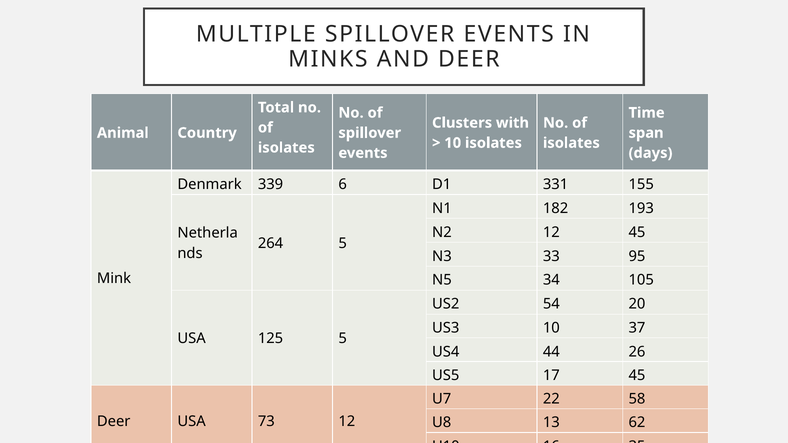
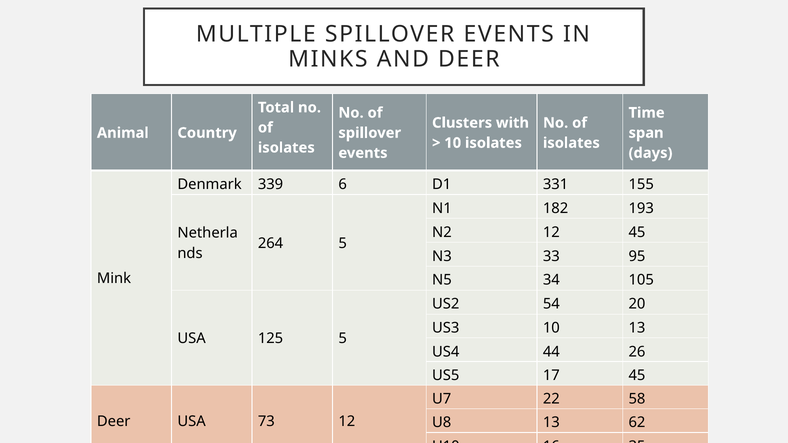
10 37: 37 -> 13
